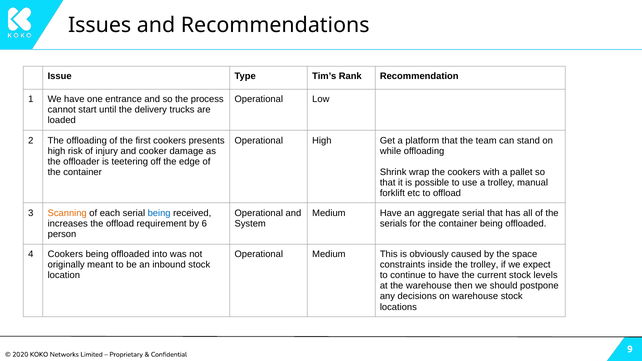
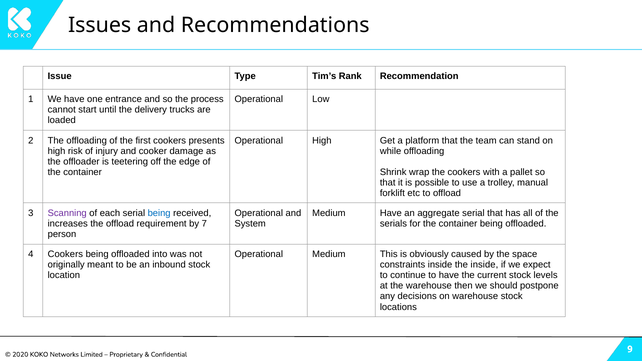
Scanning colour: orange -> purple
6: 6 -> 7
the trolley: trolley -> inside
